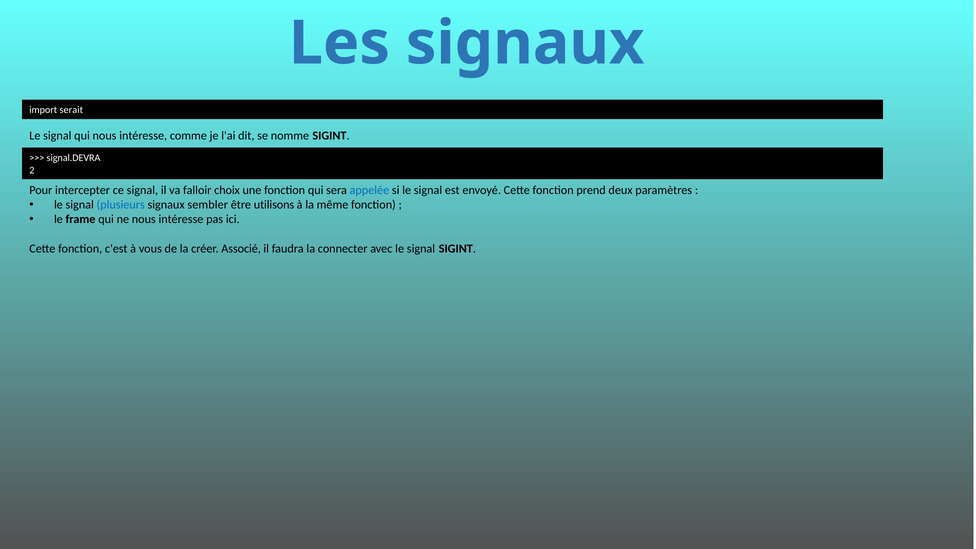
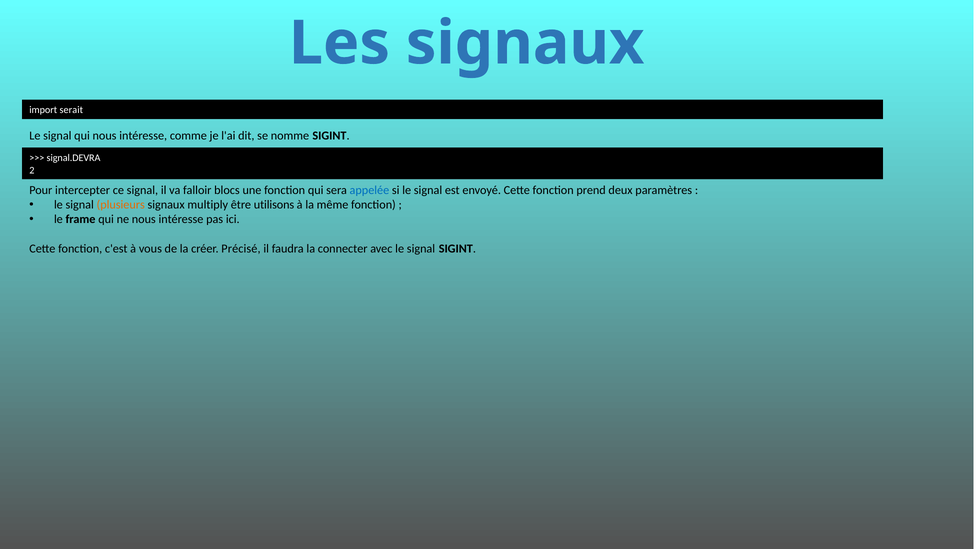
choix: choix -> blocs
plusieurs colour: blue -> orange
sembler: sembler -> multiply
Associé: Associé -> Précisé
